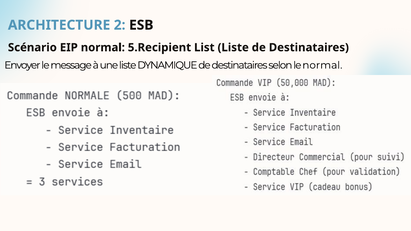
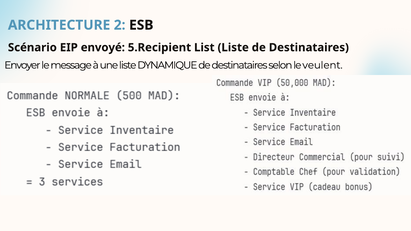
EIP normal: normal -> envoyé
le normal: normal -> veulent
